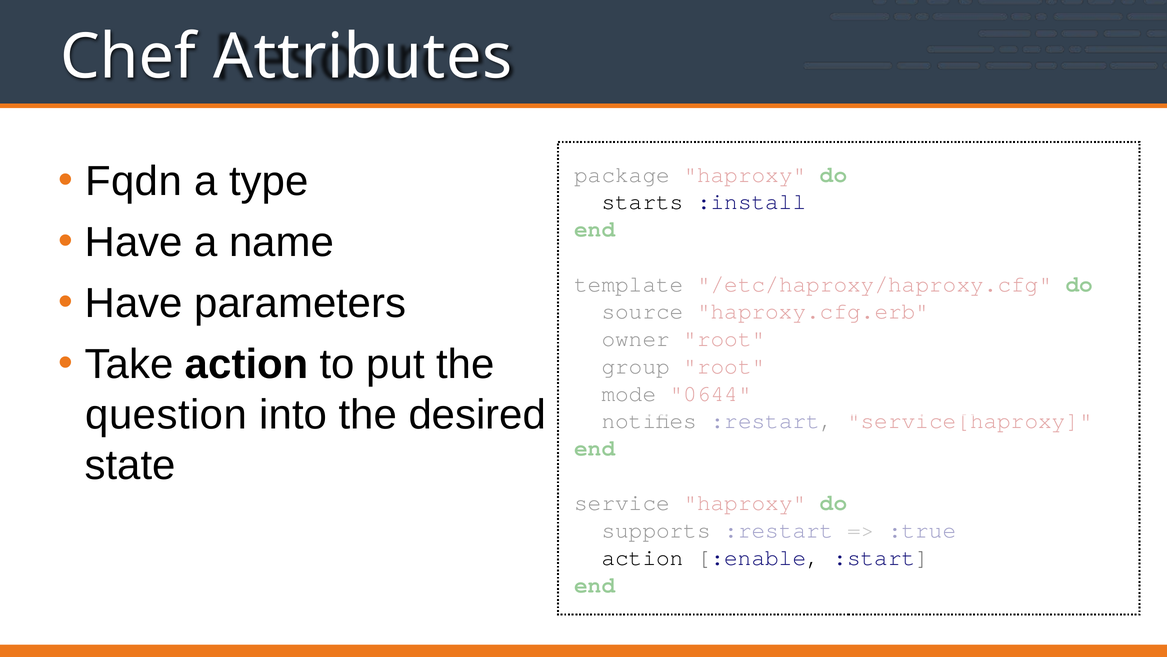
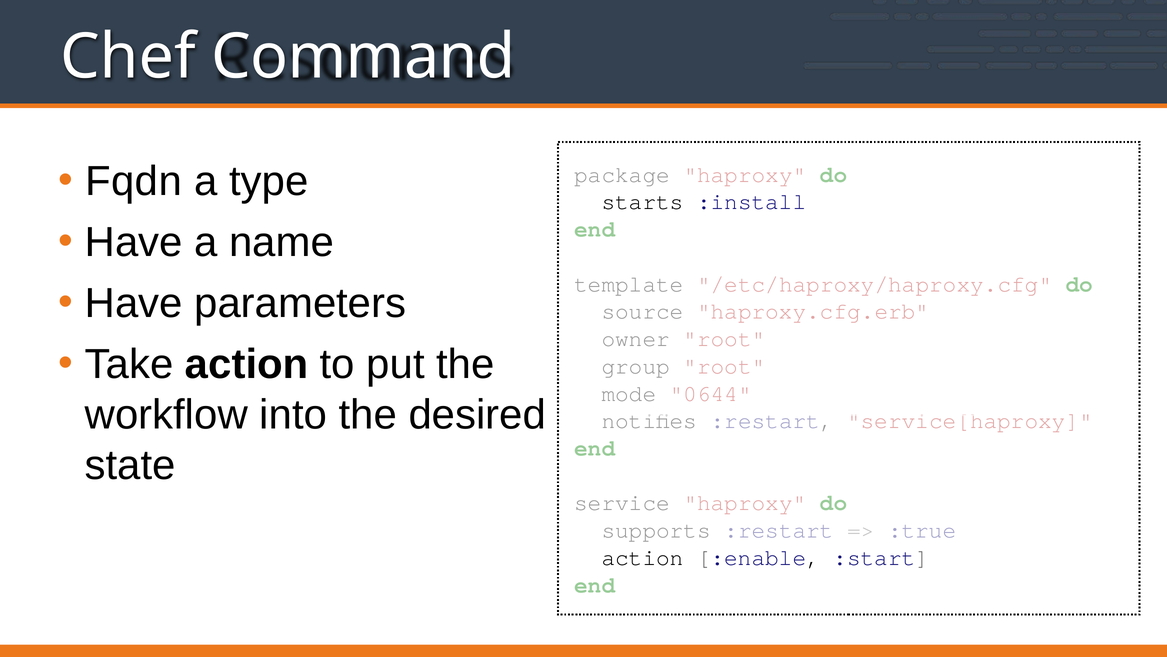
Attributes: Attributes -> Command
question: question -> workflow
